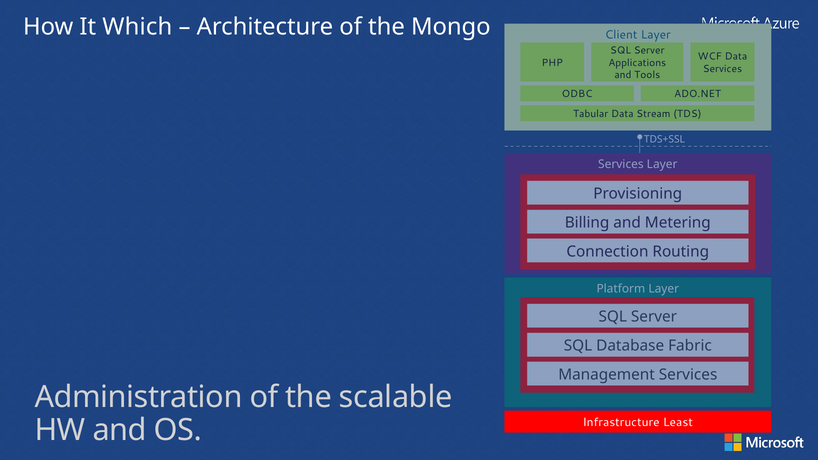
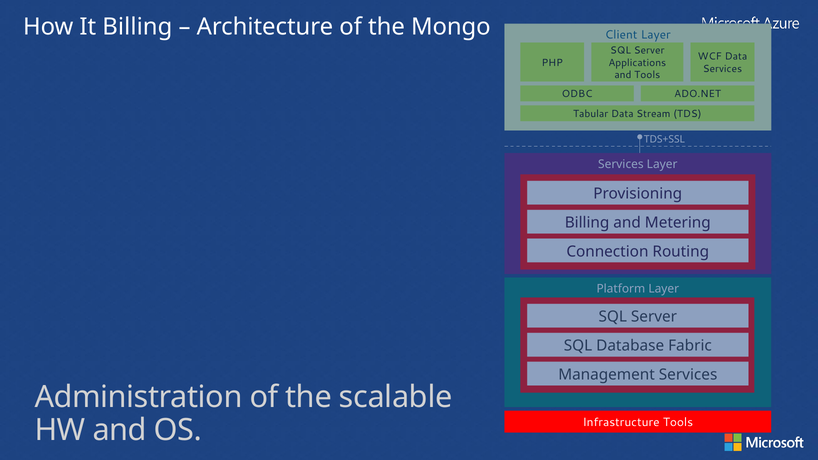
It Which: Which -> Billing
Infrastructure Least: Least -> Tools
